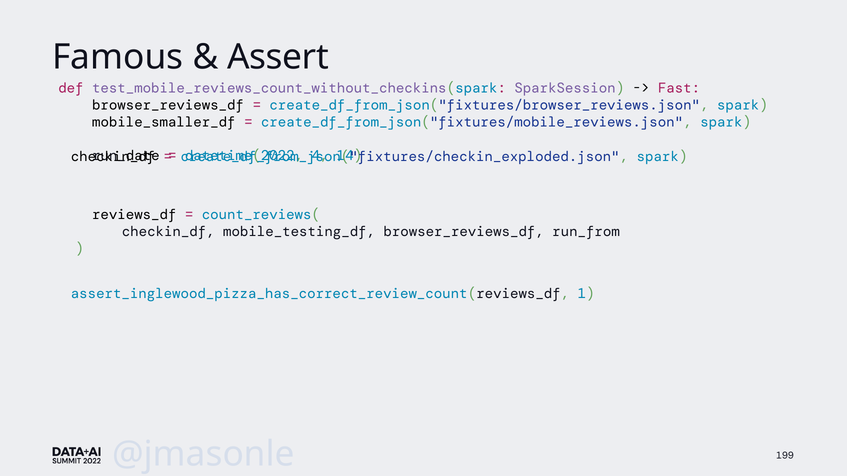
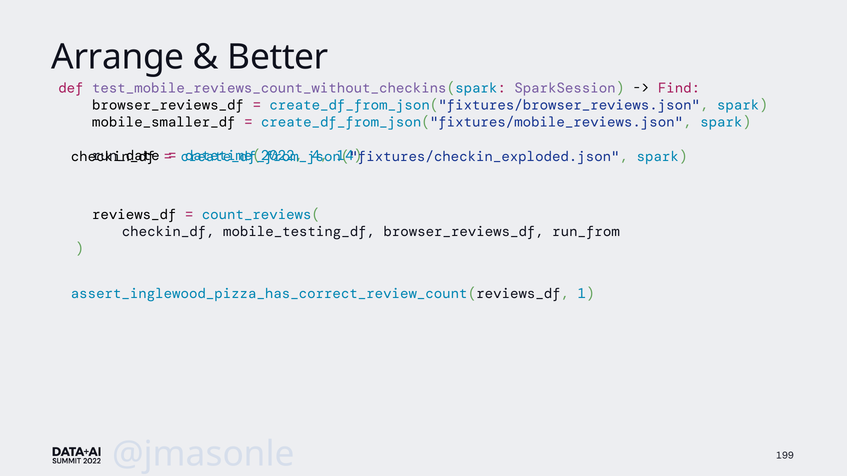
Famous: Famous -> Arrange
Assert: Assert -> Better
Fast: Fast -> Find
